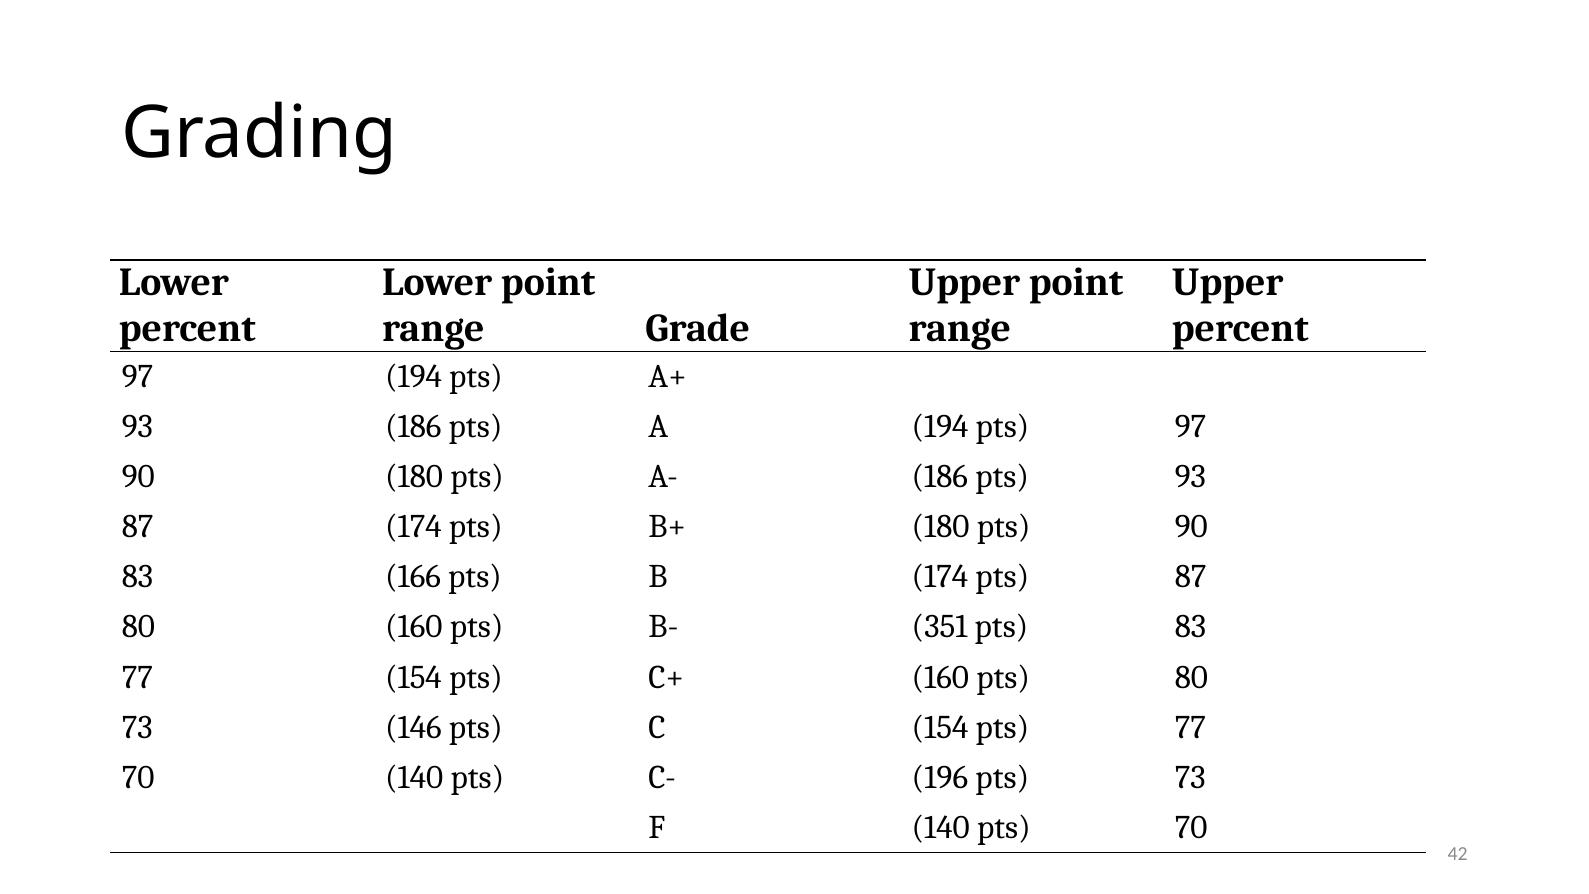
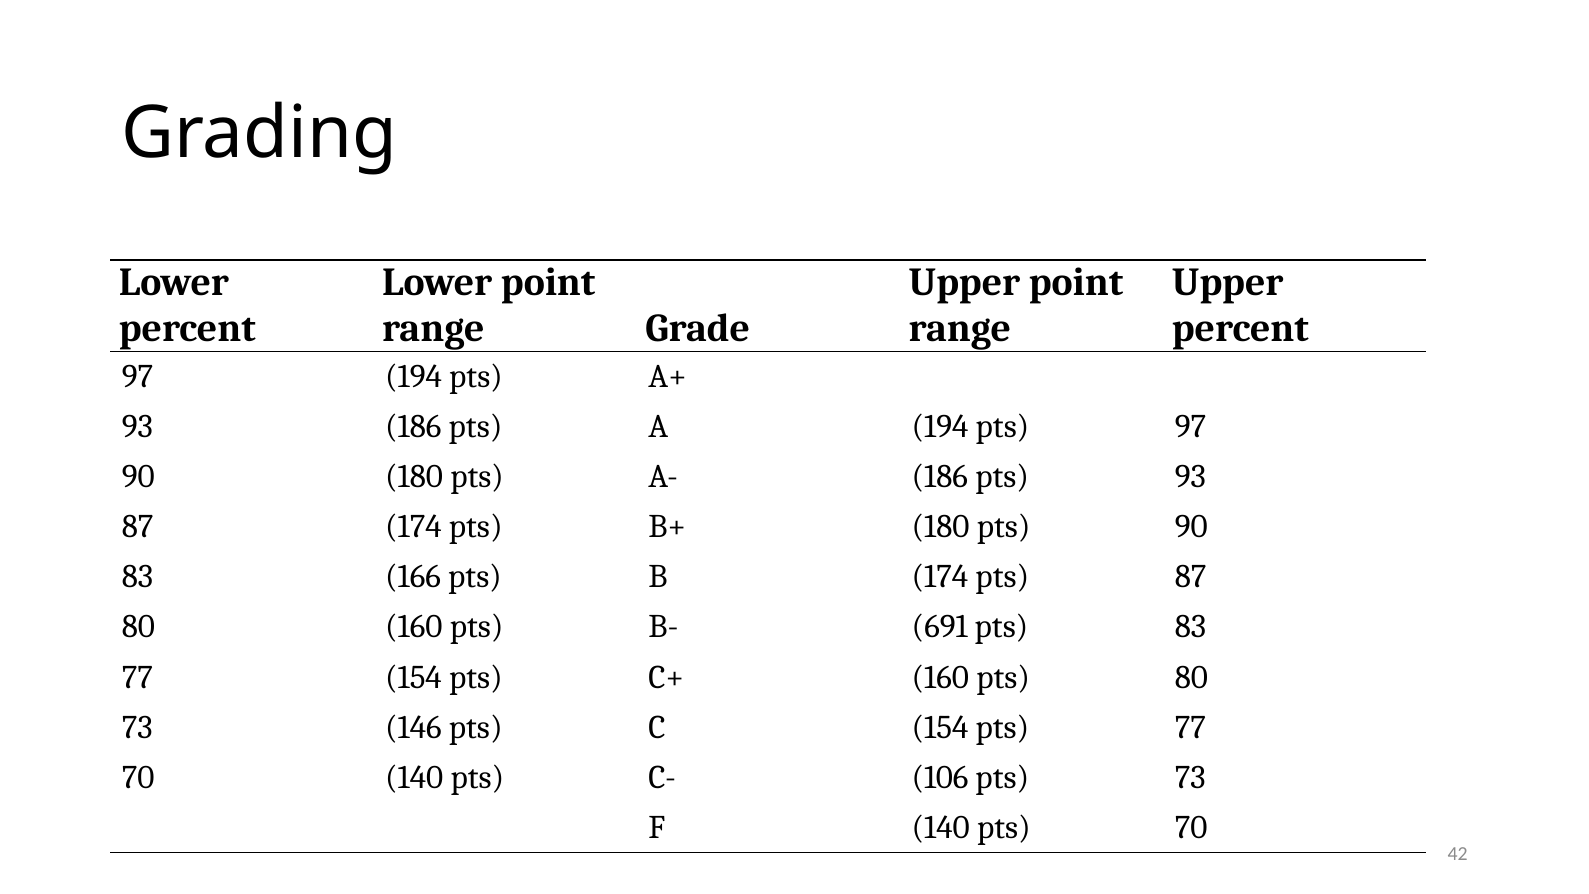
351: 351 -> 691
196: 196 -> 106
